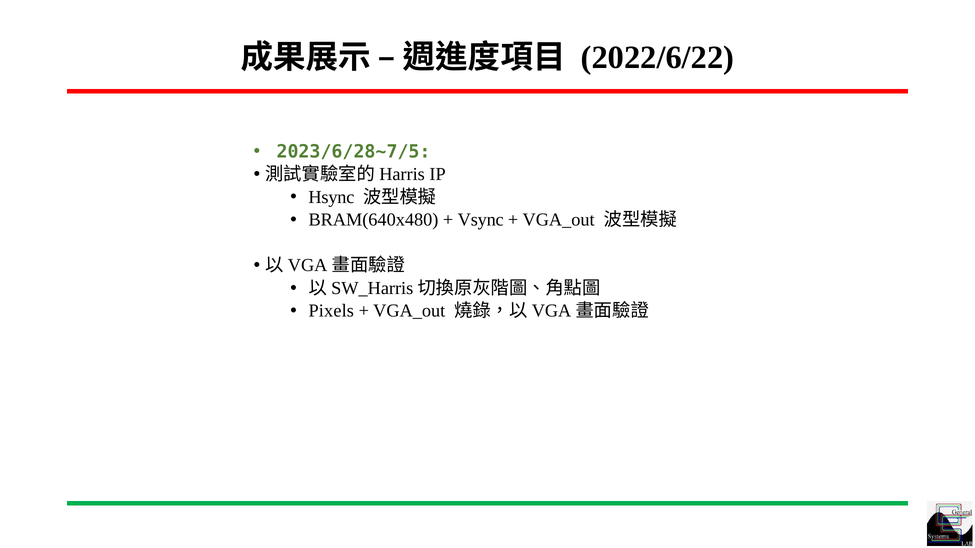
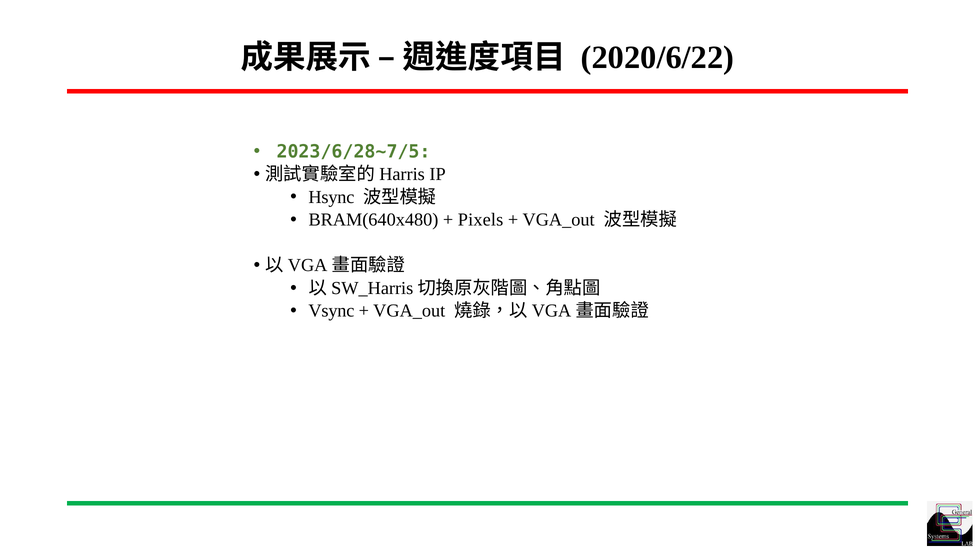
2022/6/22: 2022/6/22 -> 2020/6/22
Vsync: Vsync -> Pixels
Pixels: Pixels -> Vsync
